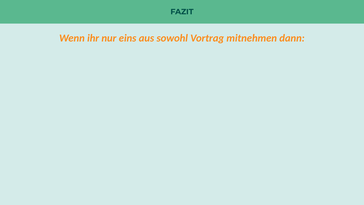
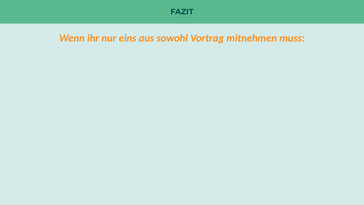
dann: dann -> muss
